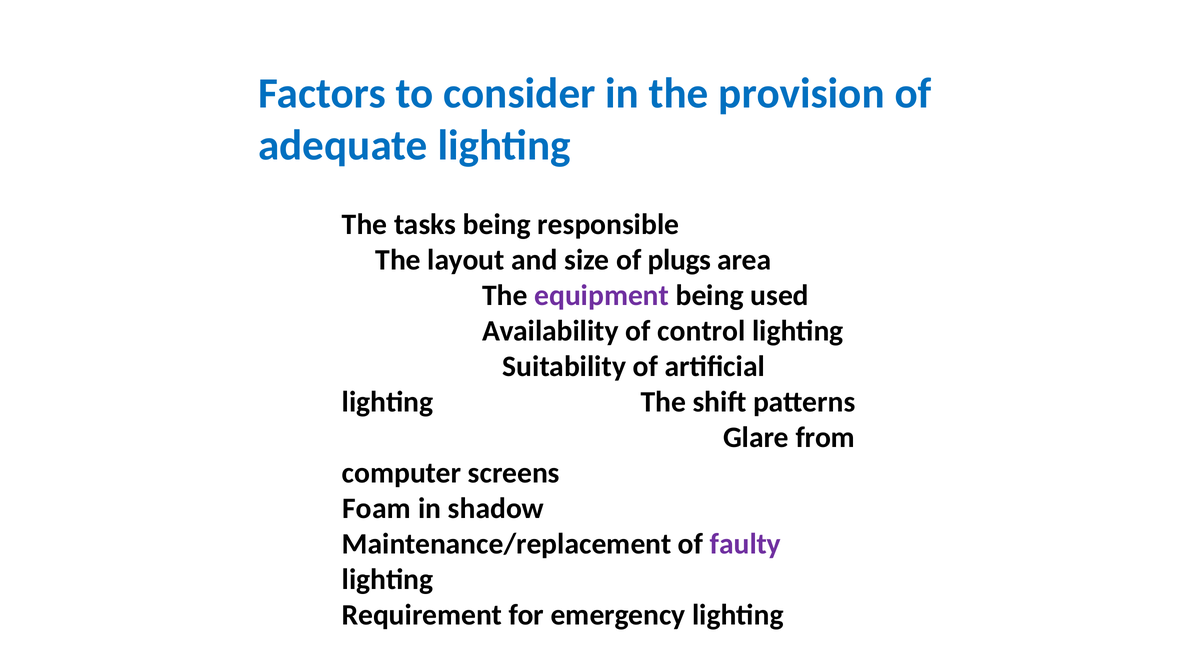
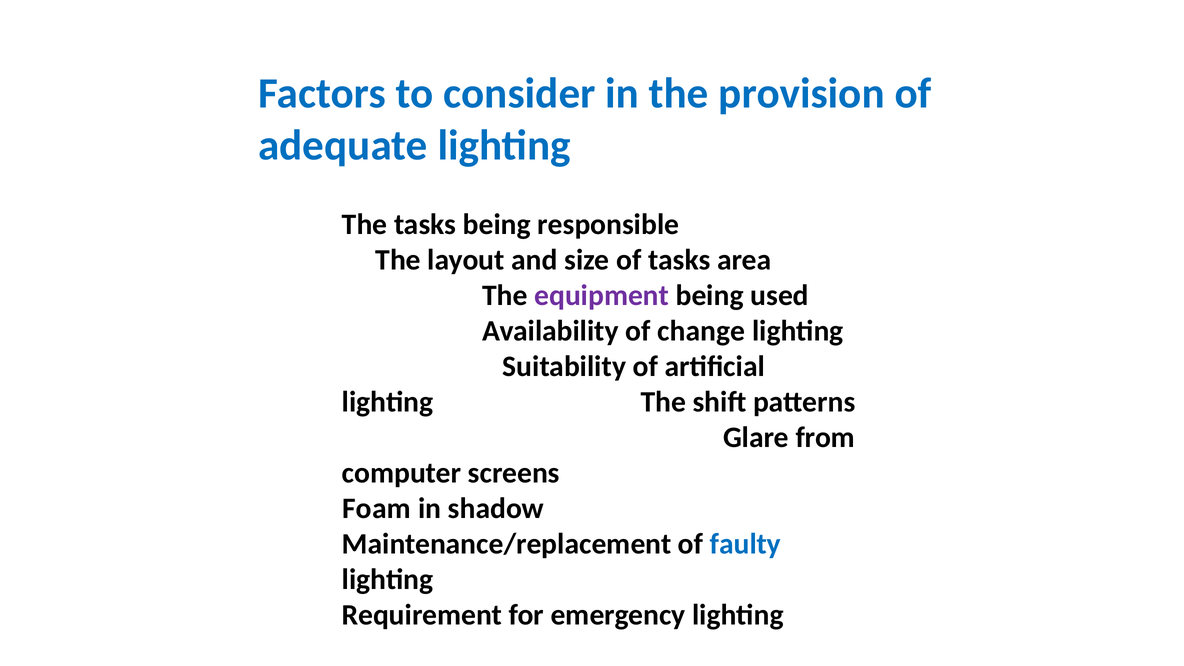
of plugs: plugs -> tasks
control: control -> change
faulty colour: purple -> blue
